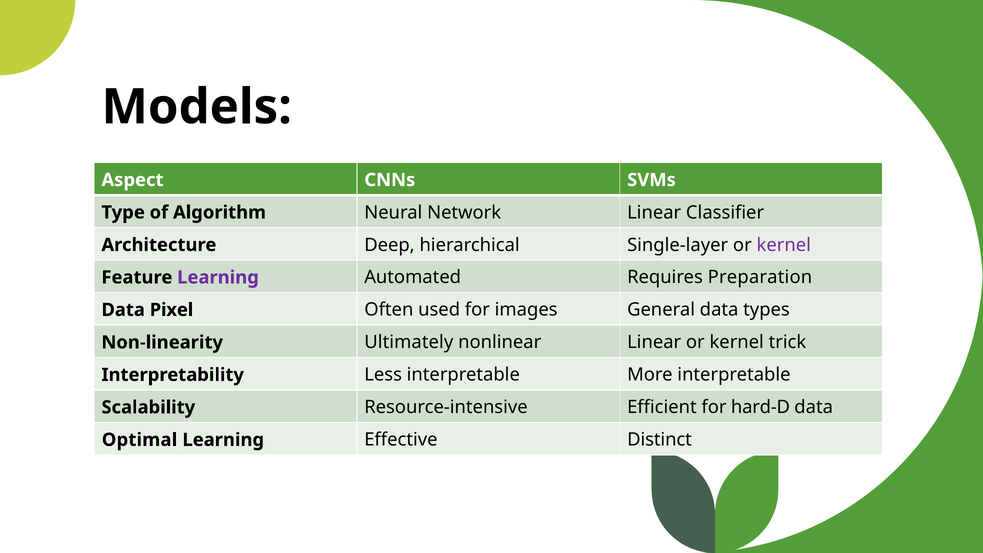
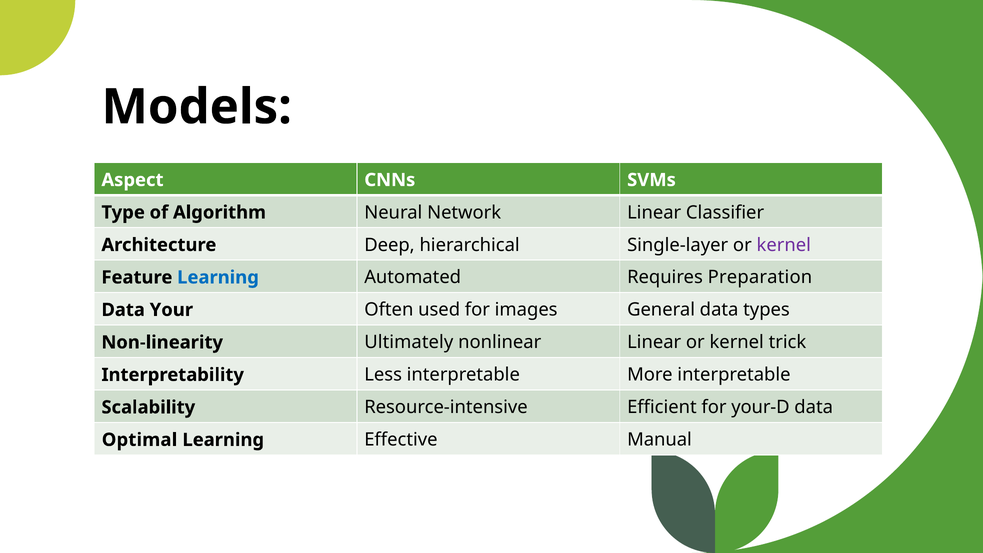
Learning at (218, 277) colour: purple -> blue
Pixel: Pixel -> Your
hard-D: hard-D -> your-D
Distinct: Distinct -> Manual
